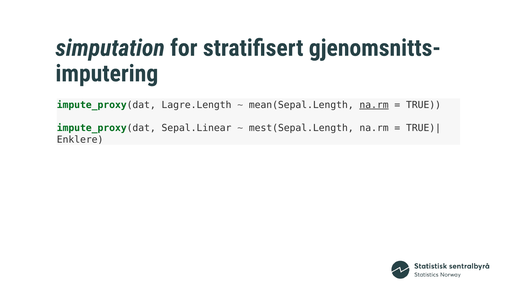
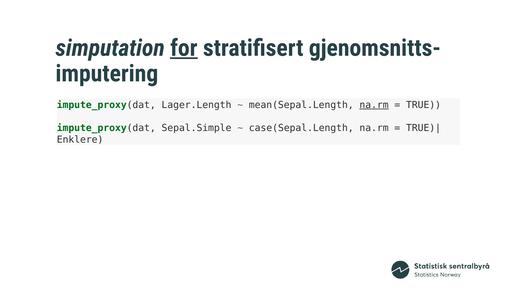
for underline: none -> present
Lagre.Length: Lagre.Length -> Lager.Length
Sepal.Linear: Sepal.Linear -> Sepal.Simple
mest(Sepal.Length: mest(Sepal.Length -> case(Sepal.Length
